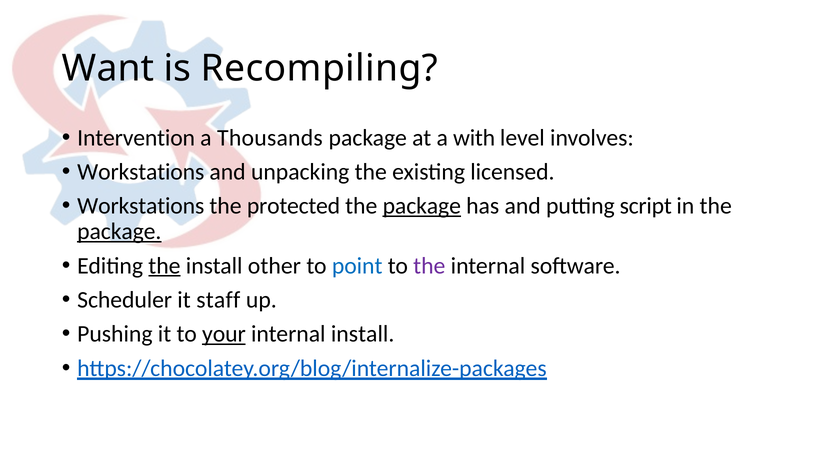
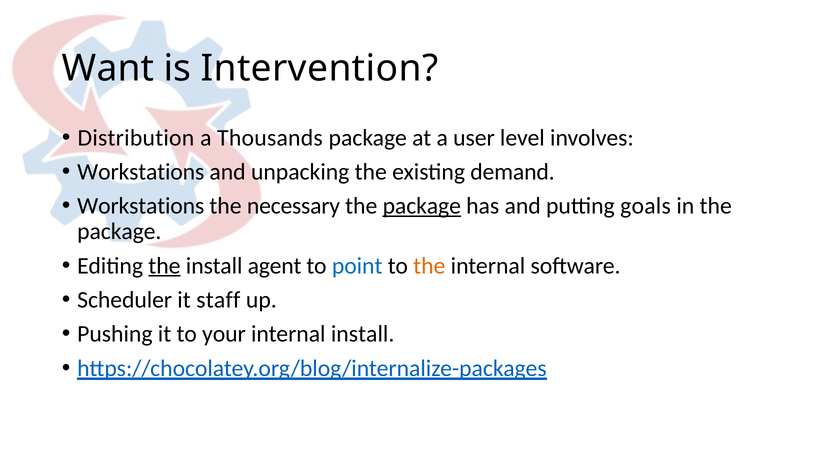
Recompiling: Recompiling -> Intervention
Intervention: Intervention -> Distribution
with: with -> user
licensed: licensed -> demand
protected: protected -> necessary
script: script -> goals
package at (119, 231) underline: present -> none
other: other -> agent
the at (429, 265) colour: purple -> orange
your underline: present -> none
